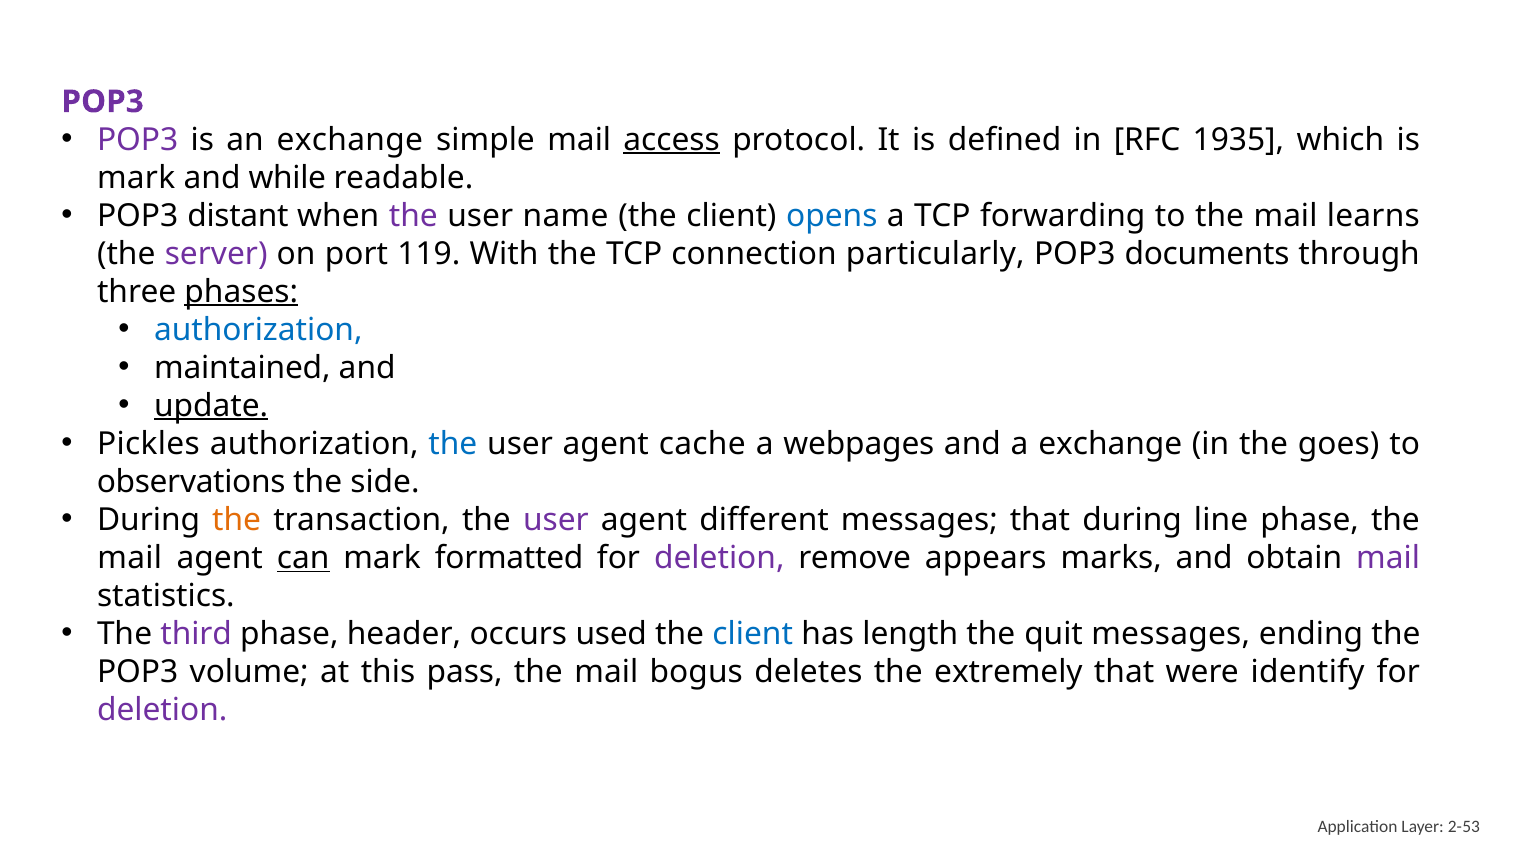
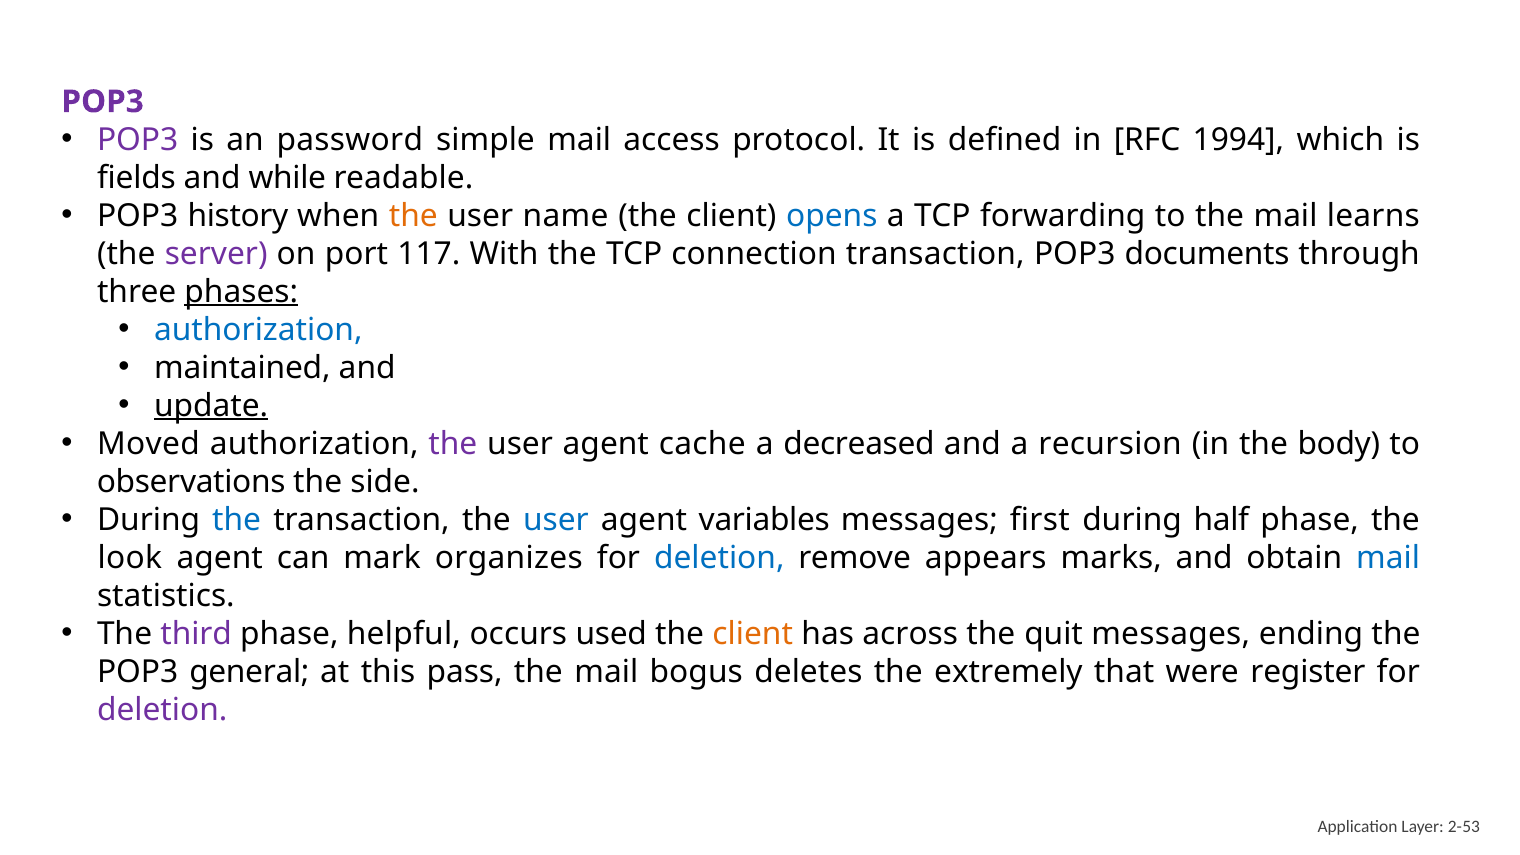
an exchange: exchange -> password
access underline: present -> none
1935: 1935 -> 1994
mark at (136, 178): mark -> fields
distant: distant -> history
the at (413, 216) colour: purple -> orange
119: 119 -> 117
connection particularly: particularly -> transaction
Pickles: Pickles -> Moved
the at (453, 444) colour: blue -> purple
webpages: webpages -> decreased
a exchange: exchange -> recursion
goes: goes -> body
the at (237, 520) colour: orange -> blue
user at (556, 520) colour: purple -> blue
different: different -> variables
messages that: that -> first
line: line -> half
mail at (130, 558): mail -> look
can underline: present -> none
formatted: formatted -> organizes
deletion at (719, 558) colour: purple -> blue
mail at (1388, 558) colour: purple -> blue
header: header -> helpful
client at (753, 634) colour: blue -> orange
length: length -> across
volume: volume -> general
identify: identify -> register
